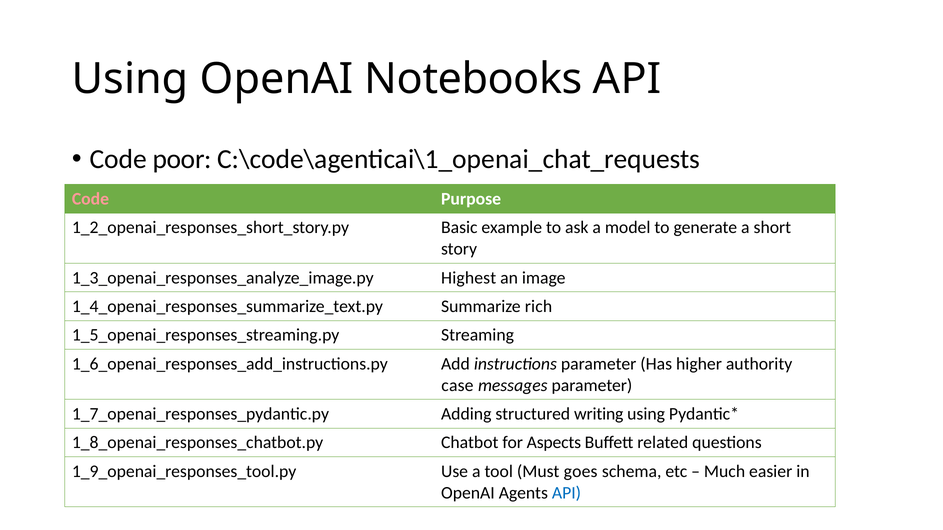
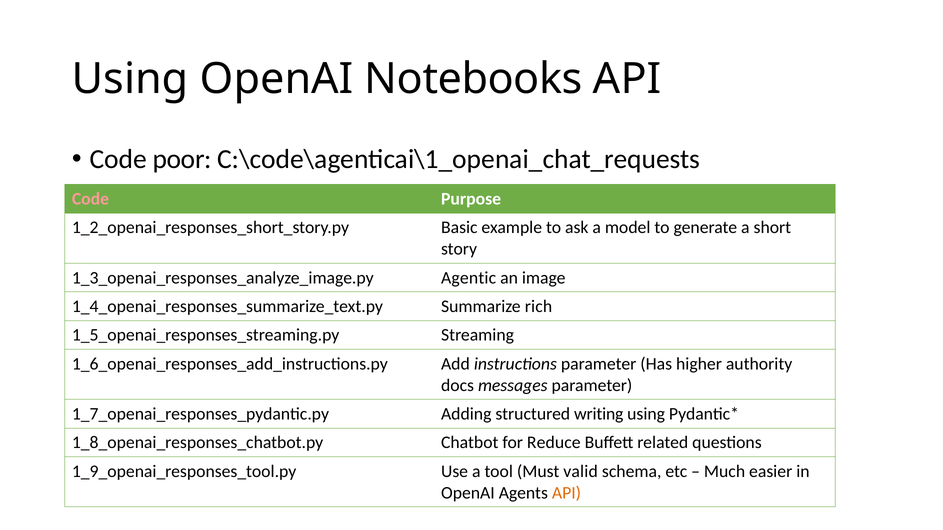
Highest: Highest -> Agentic
case: case -> docs
Aspects: Aspects -> Reduce
goes: goes -> valid
API at (567, 493) colour: blue -> orange
